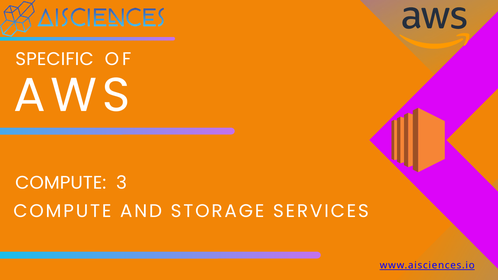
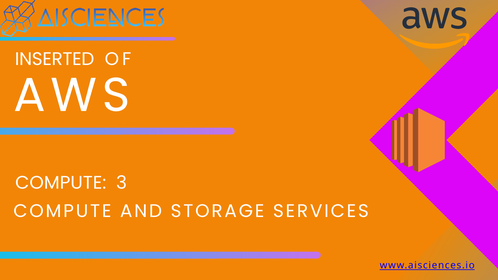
SPECIFIC: SPECIFIC -> INSERTED
